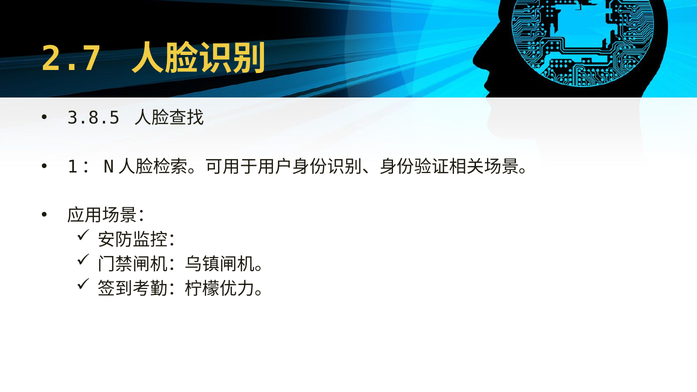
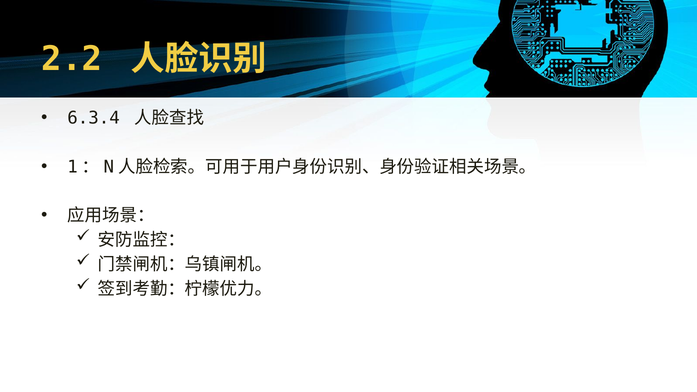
2.7: 2.7 -> 2.2
3.8.5: 3.8.5 -> 6.3.4
